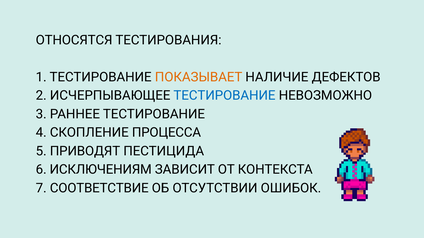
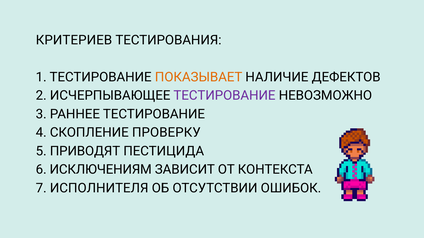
ОТНОСЯТСЯ: ОТНОСЯТСЯ -> КРИТЕРИЕВ
ТЕСТИРОВАНИЕ at (224, 96) colour: blue -> purple
ПРОЦЕССА: ПРОЦЕССА -> ПРОВЕРКУ
СООТВЕТСТВИЕ: СООТВЕТСТВИЕ -> ИСПОЛНИТЕЛЯ
